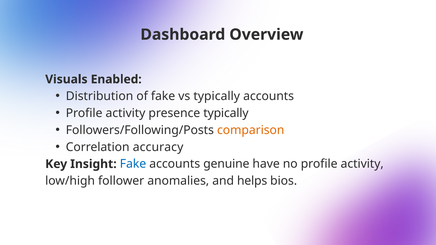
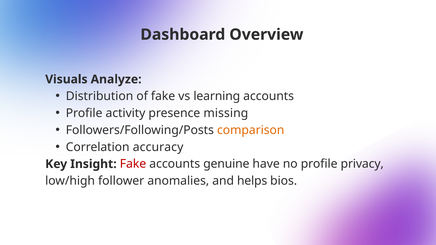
Enabled: Enabled -> Analyze
vs typically: typically -> learning
presence typically: typically -> missing
Fake at (133, 164) colour: blue -> red
no profile activity: activity -> privacy
